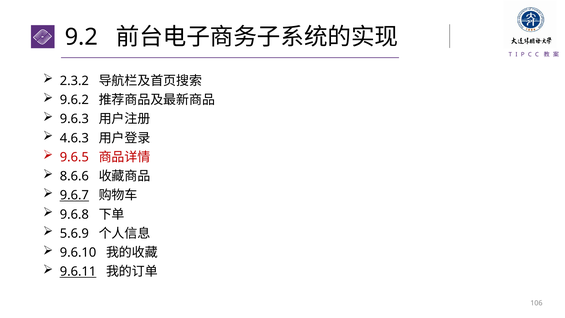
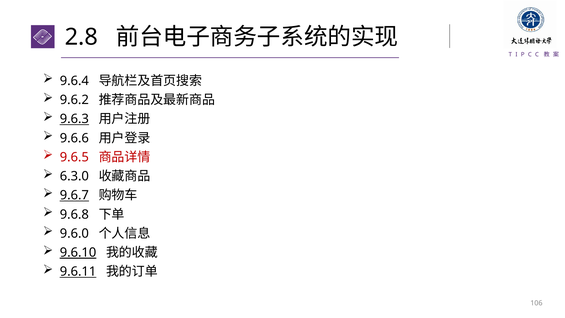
9.2: 9.2 -> 2.8
2.3.2: 2.3.2 -> 9.6.4
9.6.3 underline: none -> present
4.6.3: 4.6.3 -> 9.6.6
8.6.6: 8.6.6 -> 6.3.0
5.6.9: 5.6.9 -> 9.6.0
9.6.10 underline: none -> present
